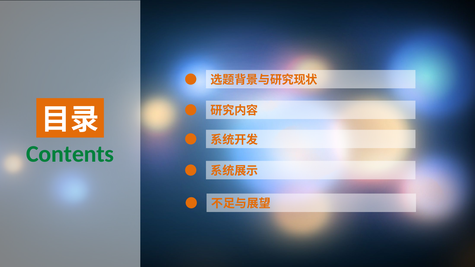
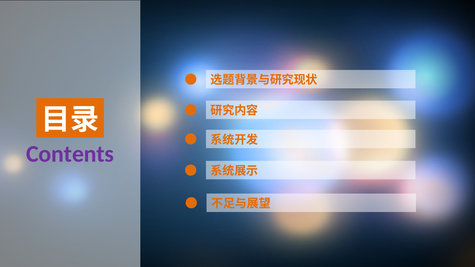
Contents colour: green -> purple
